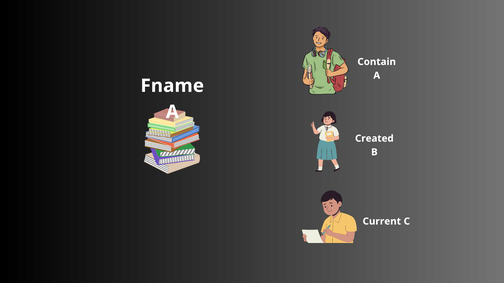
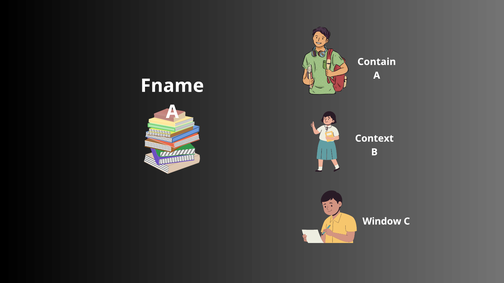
Created: Created -> Context
Current: Current -> Window
